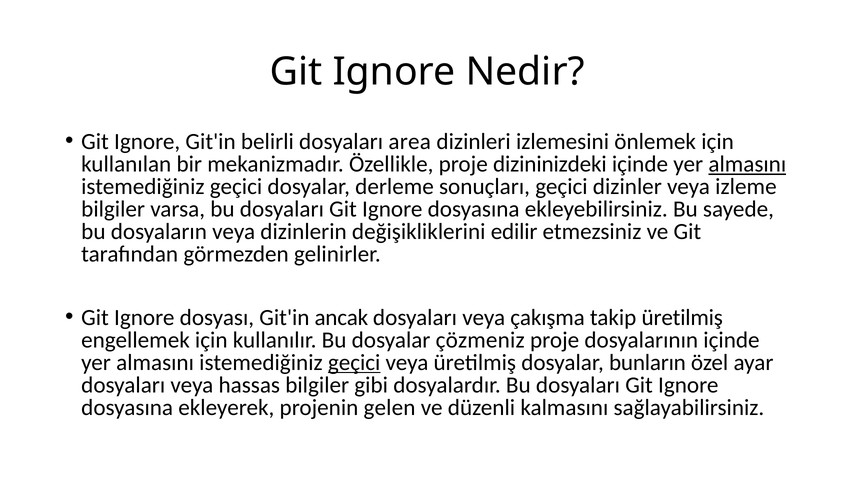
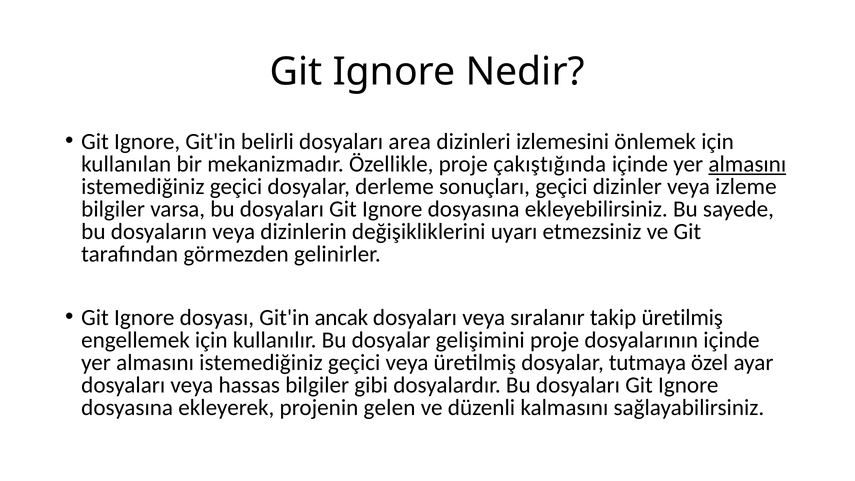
dizininizdeki: dizininizdeki -> çakıştığında
edilir: edilir -> uyarı
çakışma: çakışma -> sıralanır
çözmeniz: çözmeniz -> gelişimini
geçici at (354, 363) underline: present -> none
bunların: bunların -> tutmaya
